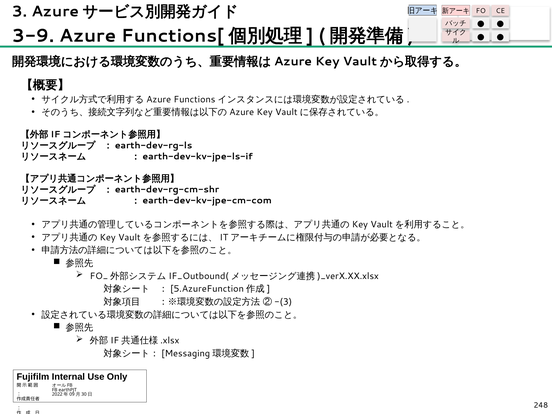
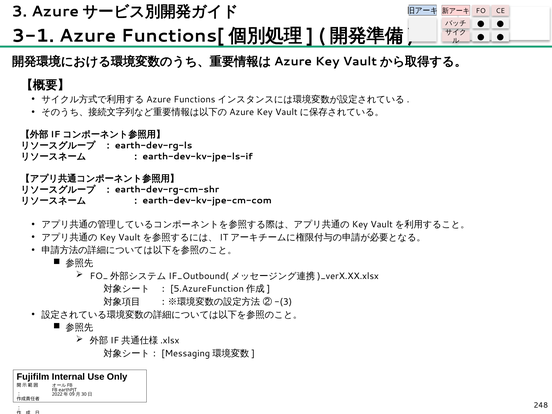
3-9: 3-9 -> 3-1
